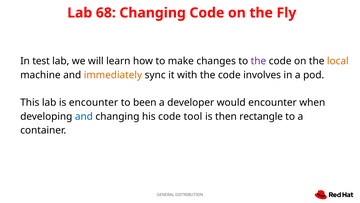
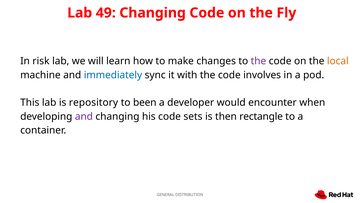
68: 68 -> 49
test: test -> risk
immediately colour: orange -> blue
is encounter: encounter -> repository
and at (84, 116) colour: blue -> purple
tool: tool -> sets
